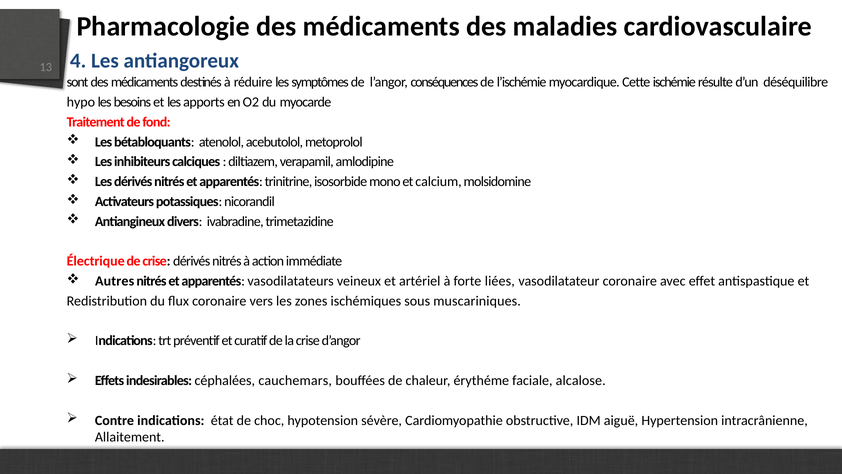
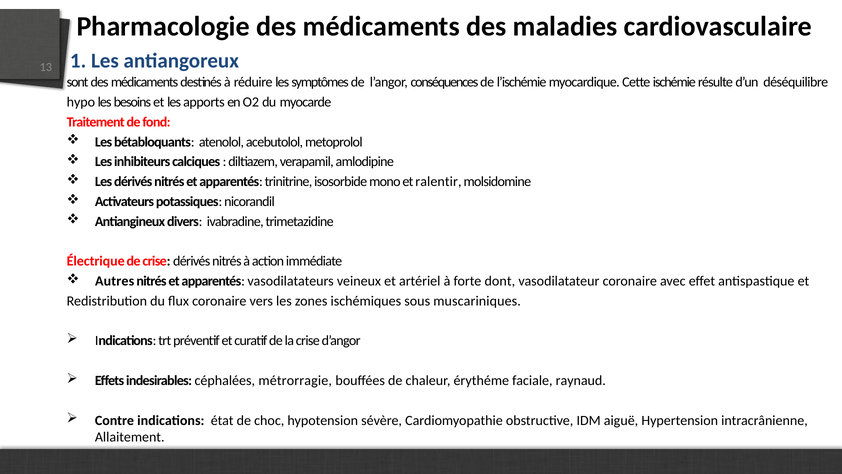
4: 4 -> 1
calcium: calcium -> ralentir
liées: liées -> dont
cauchemars: cauchemars -> métrorragie
alcalose: alcalose -> raynaud
